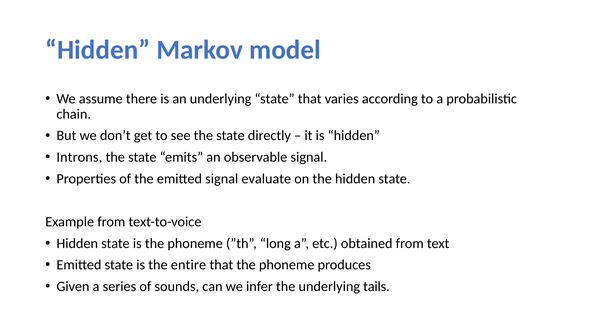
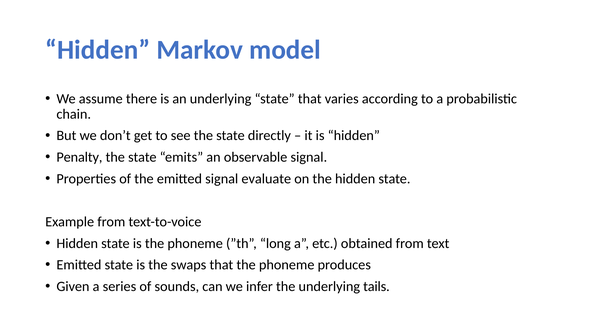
Introns: Introns -> Penalty
entire: entire -> swaps
